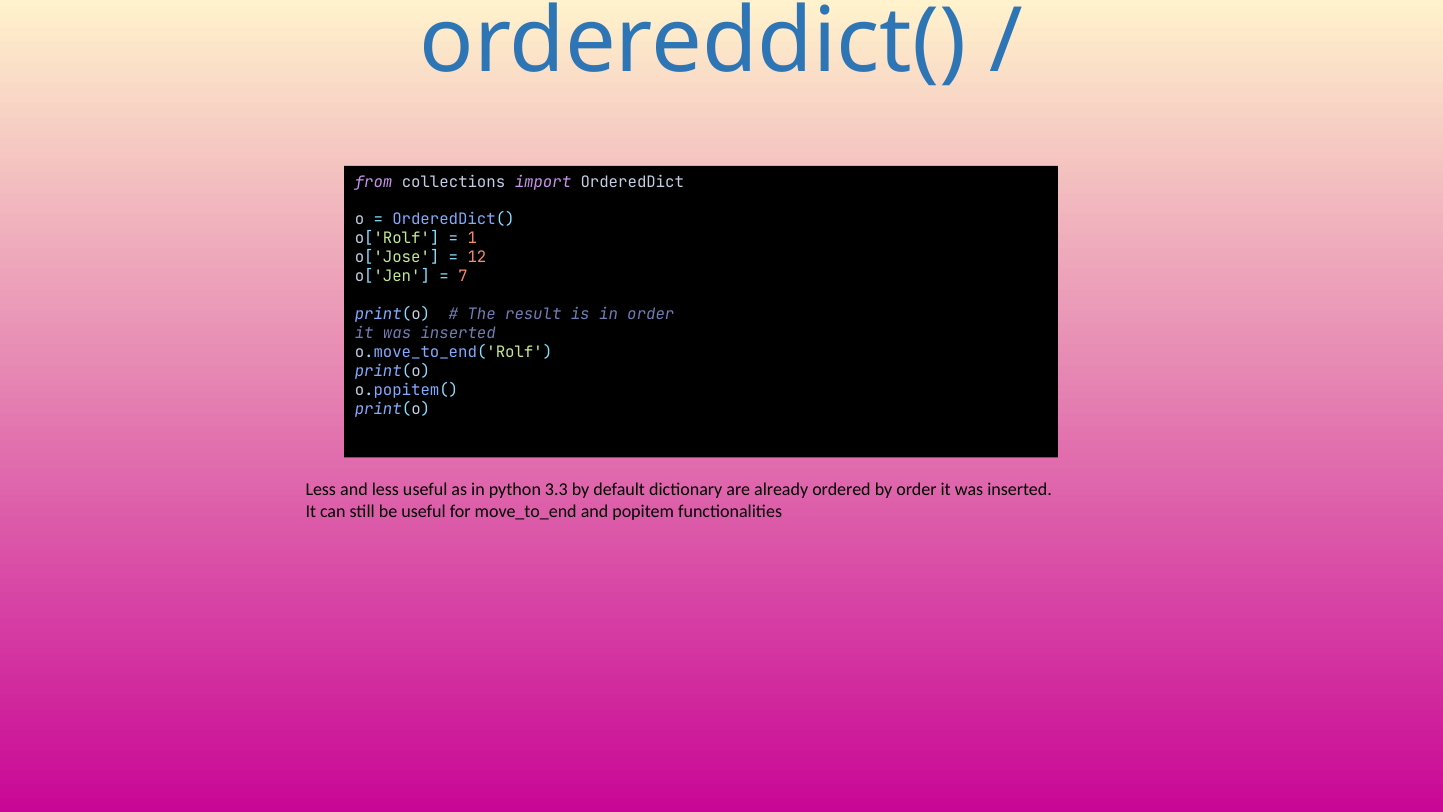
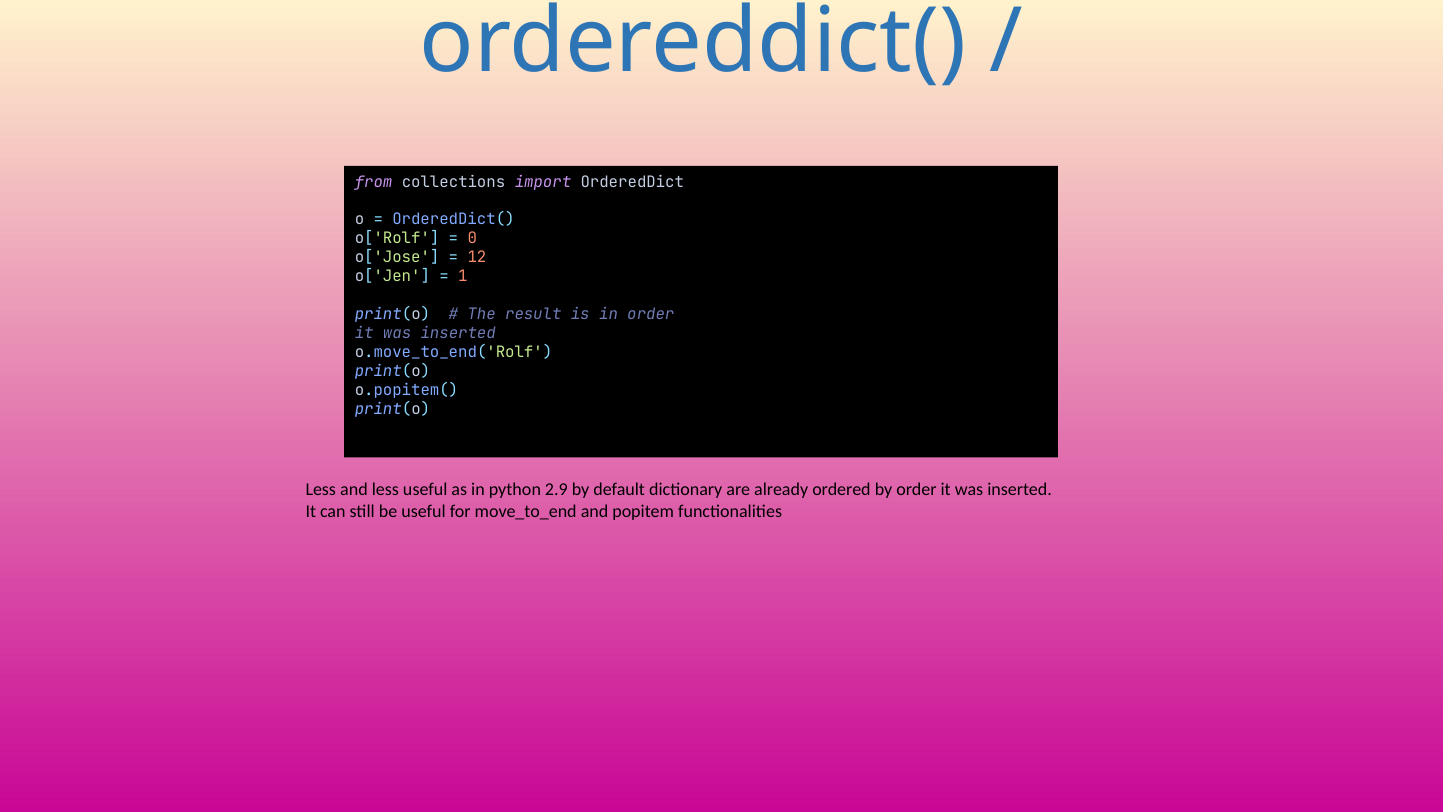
1: 1 -> 0
7: 7 -> 1
3.3: 3.3 -> 2.9
